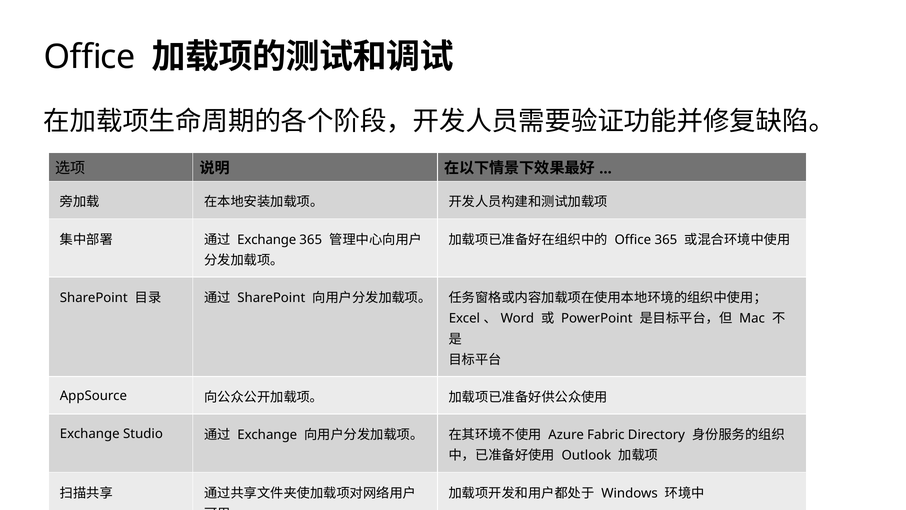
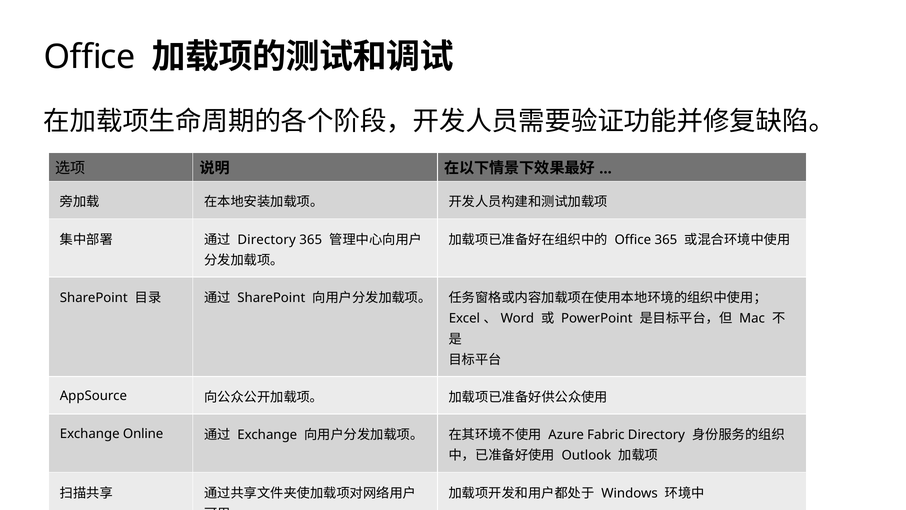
Exchange at (267, 240): Exchange -> Directory
Studio: Studio -> Online
